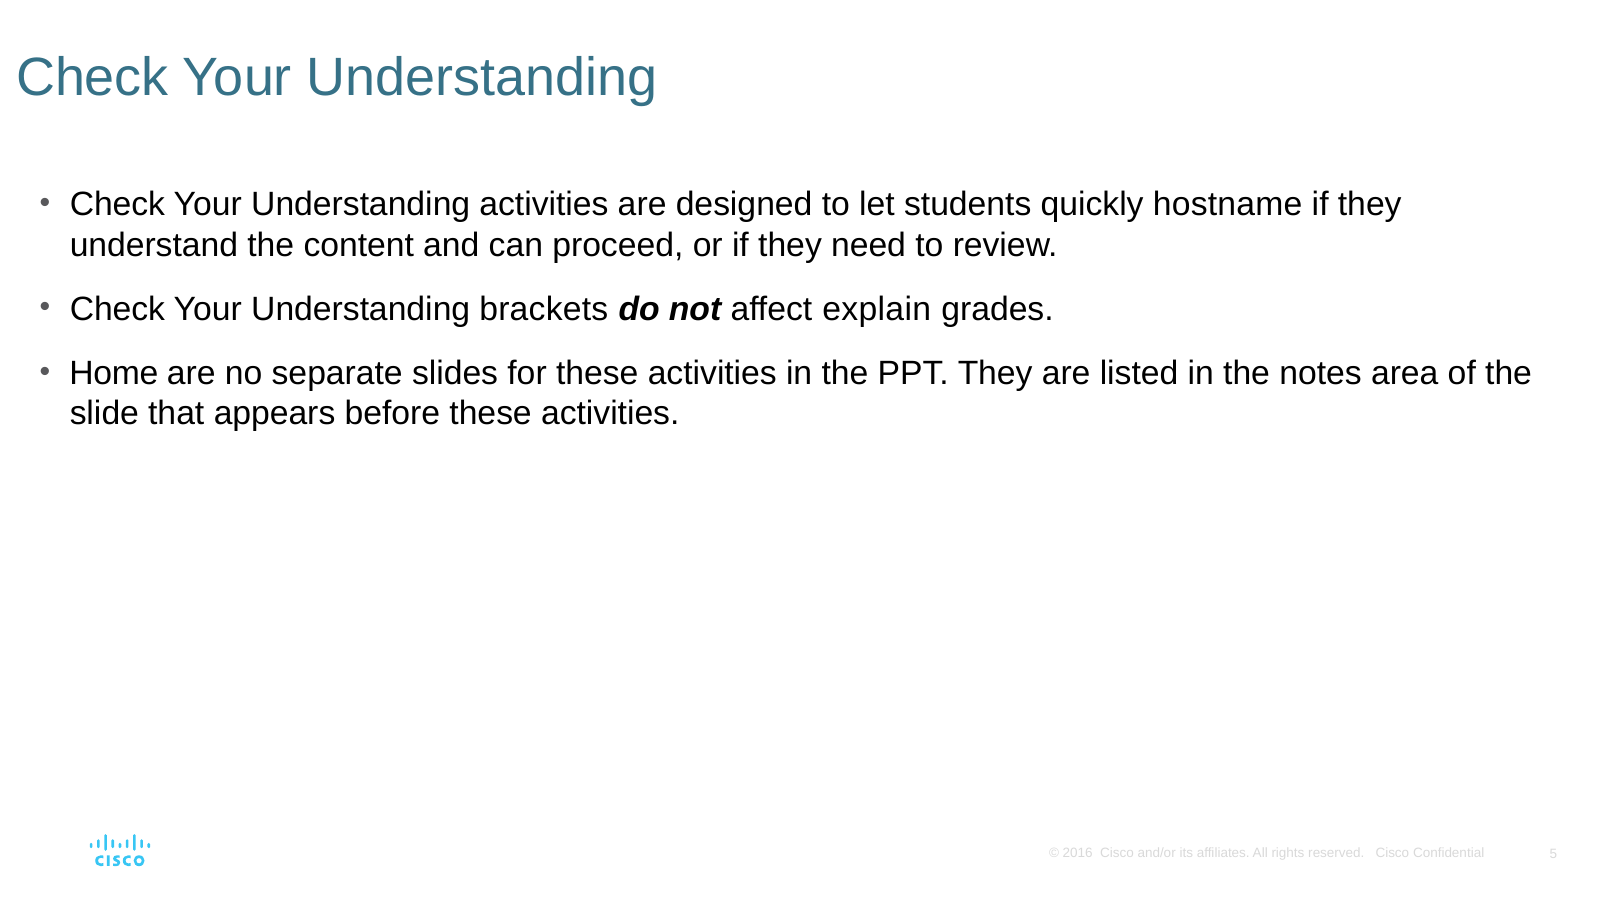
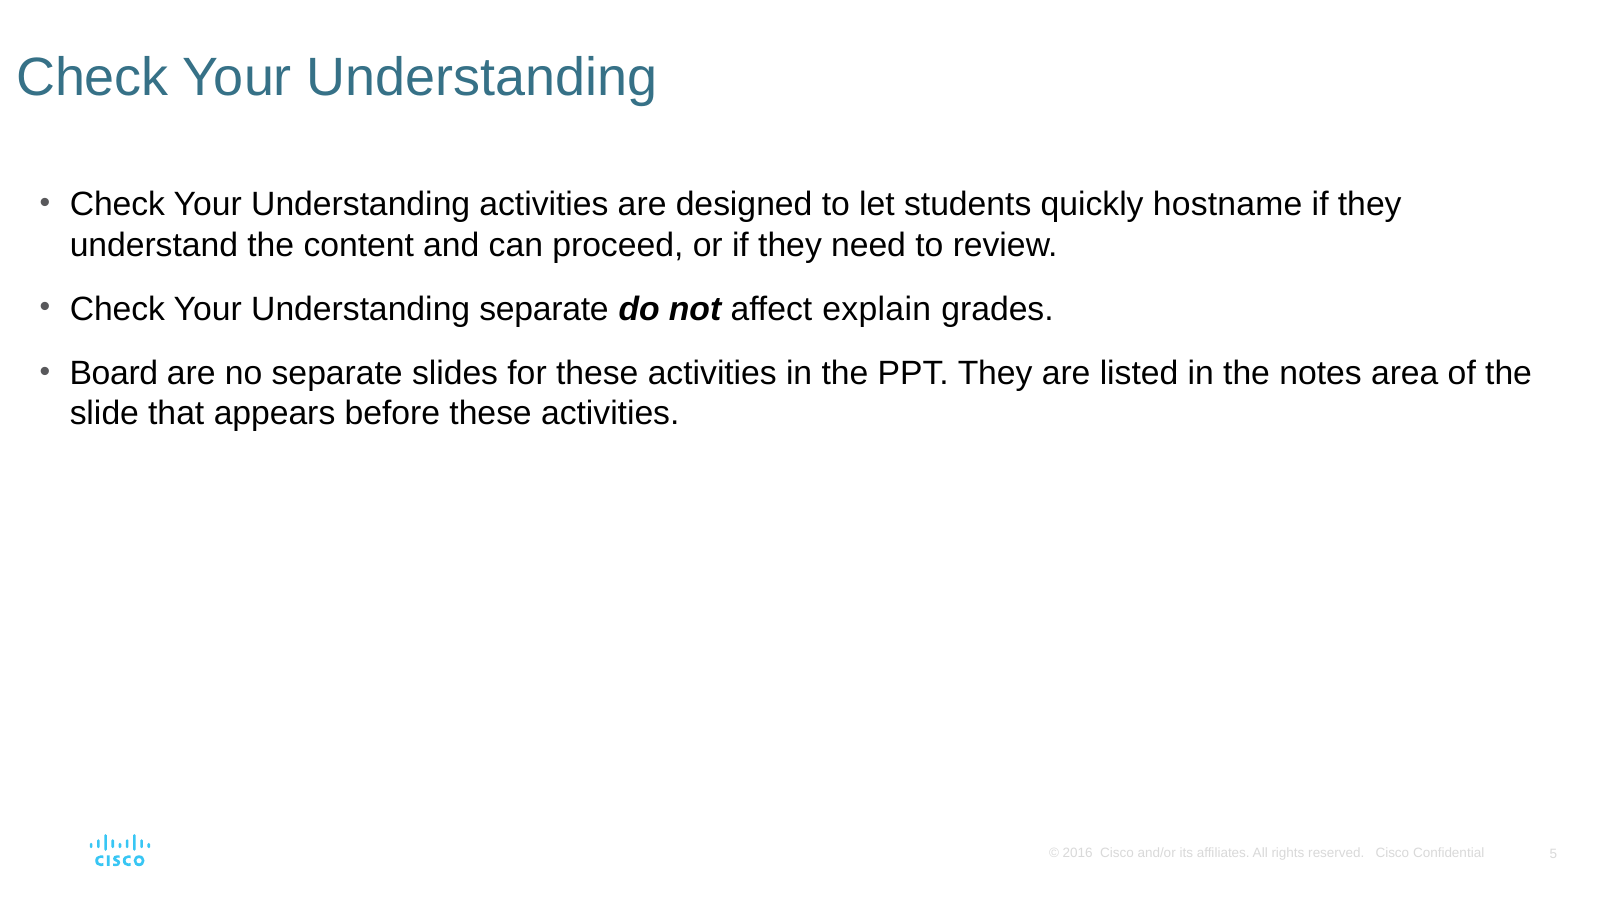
Understanding brackets: brackets -> separate
Home: Home -> Board
